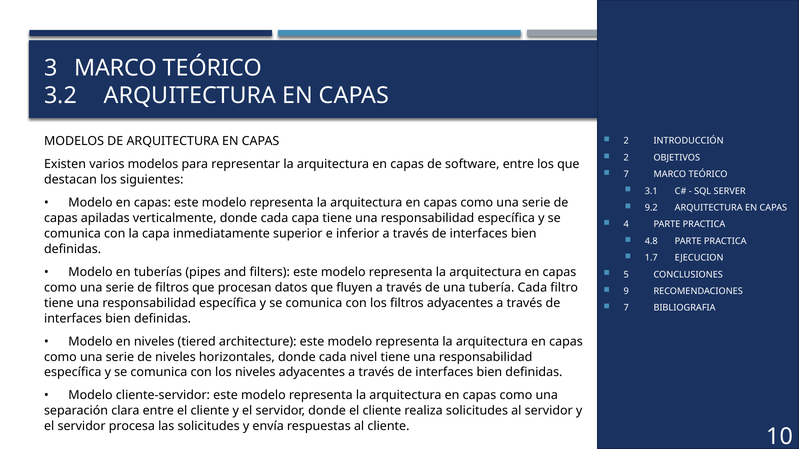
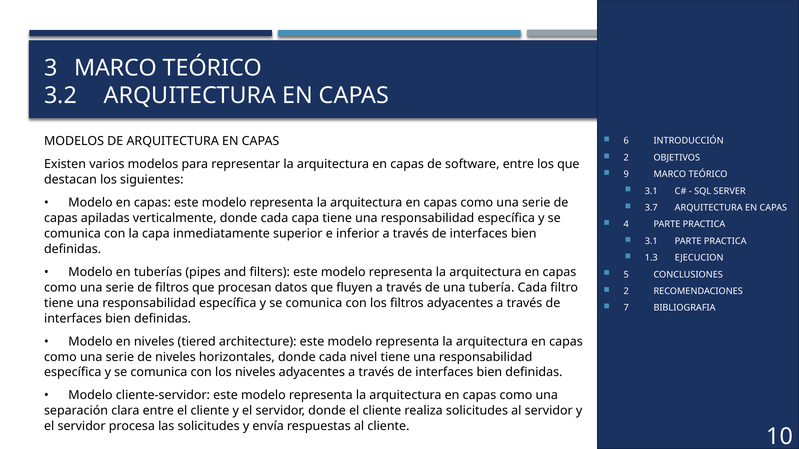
2 at (626, 141): 2 -> 6
7 at (626, 174): 7 -> 9
9.2: 9.2 -> 3.7
4.8 at (651, 241): 4.8 -> 3.1
1.7: 1.7 -> 1.3
9 at (626, 292): 9 -> 2
